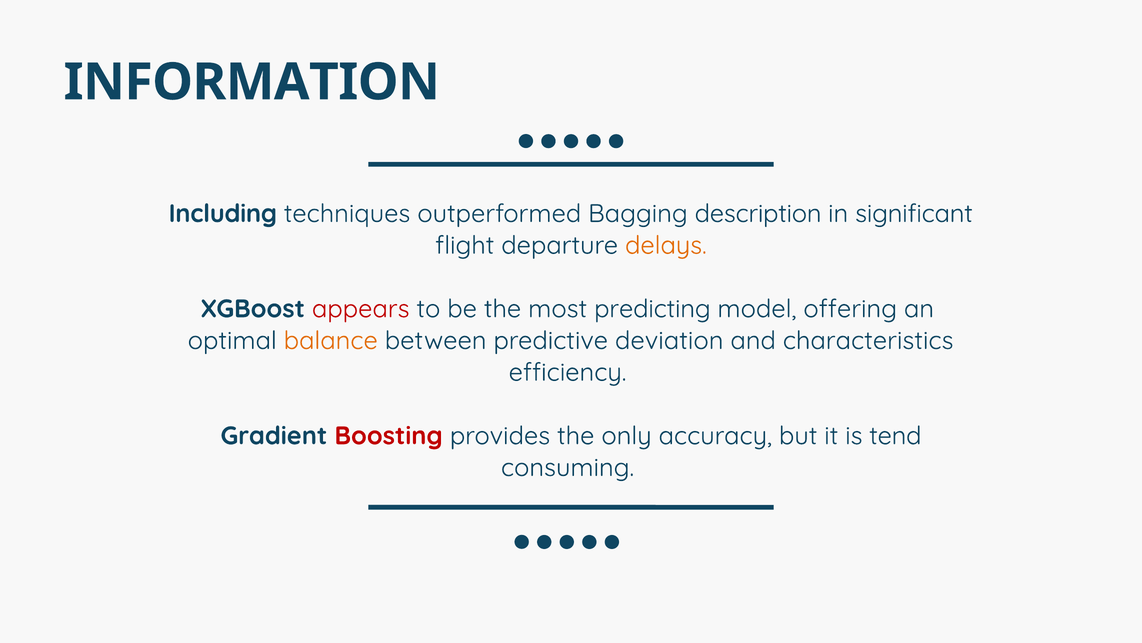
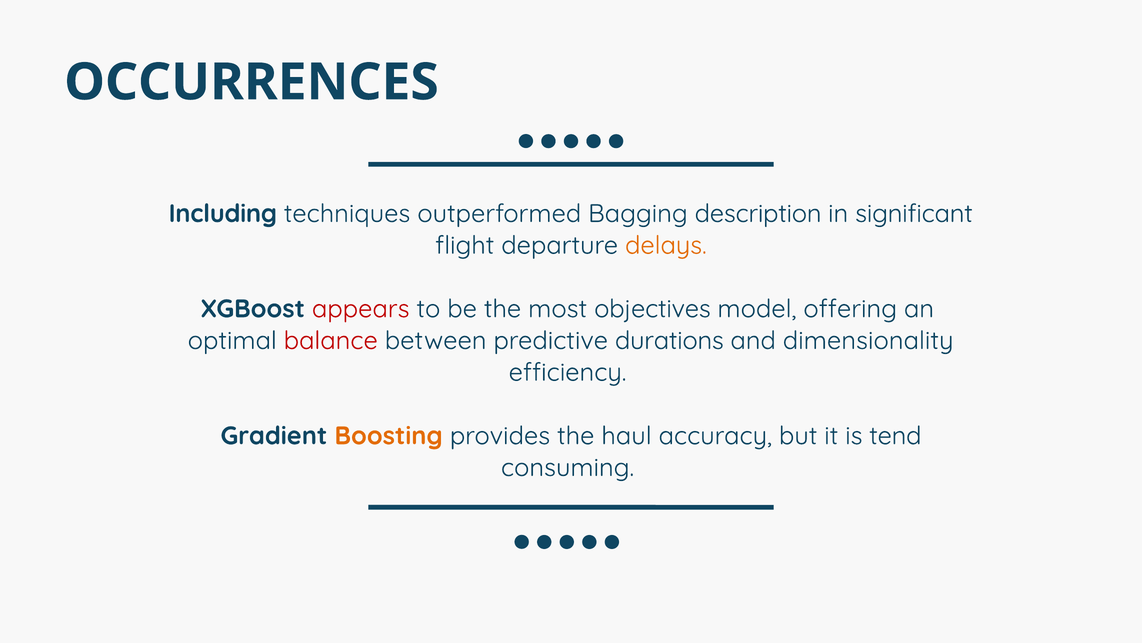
INFORMATION: INFORMATION -> OCCURRENCES
predicting: predicting -> objectives
balance colour: orange -> red
deviation: deviation -> durations
characteristics: characteristics -> dimensionality
Boosting colour: red -> orange
only: only -> haul
